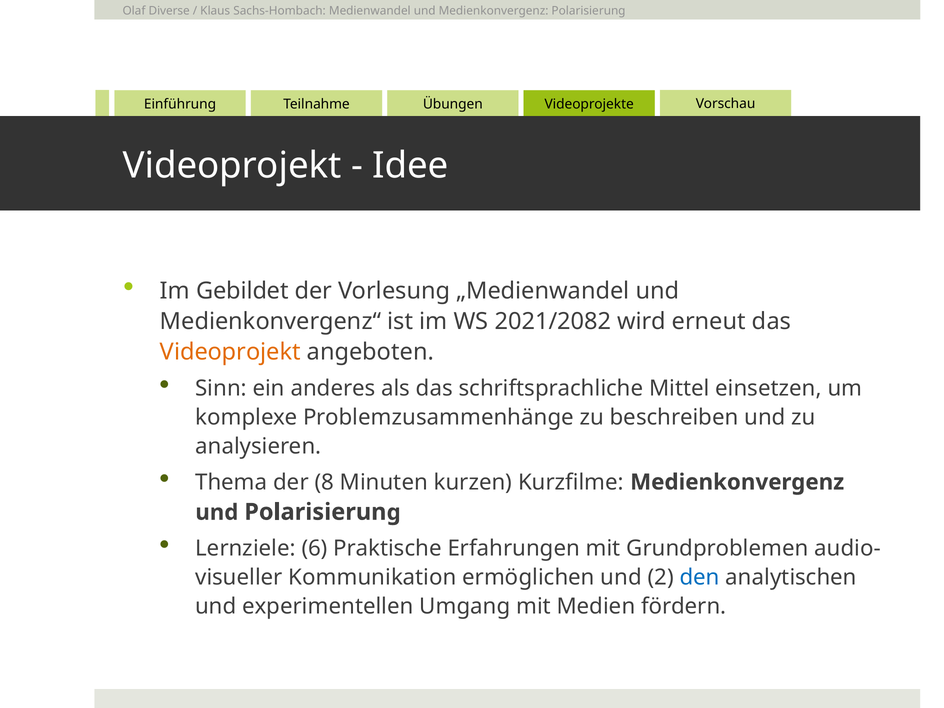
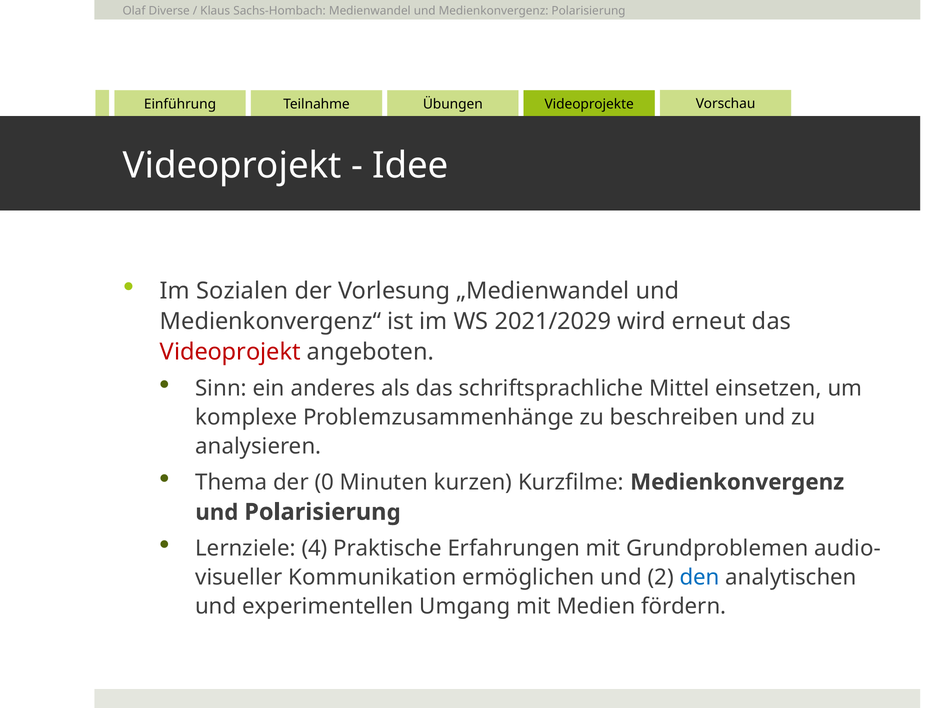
Gebildet: Gebildet -> Sozialen
2021/2082: 2021/2082 -> 2021/2029
Videoprojekt at (230, 352) colour: orange -> red
8: 8 -> 0
6: 6 -> 4
